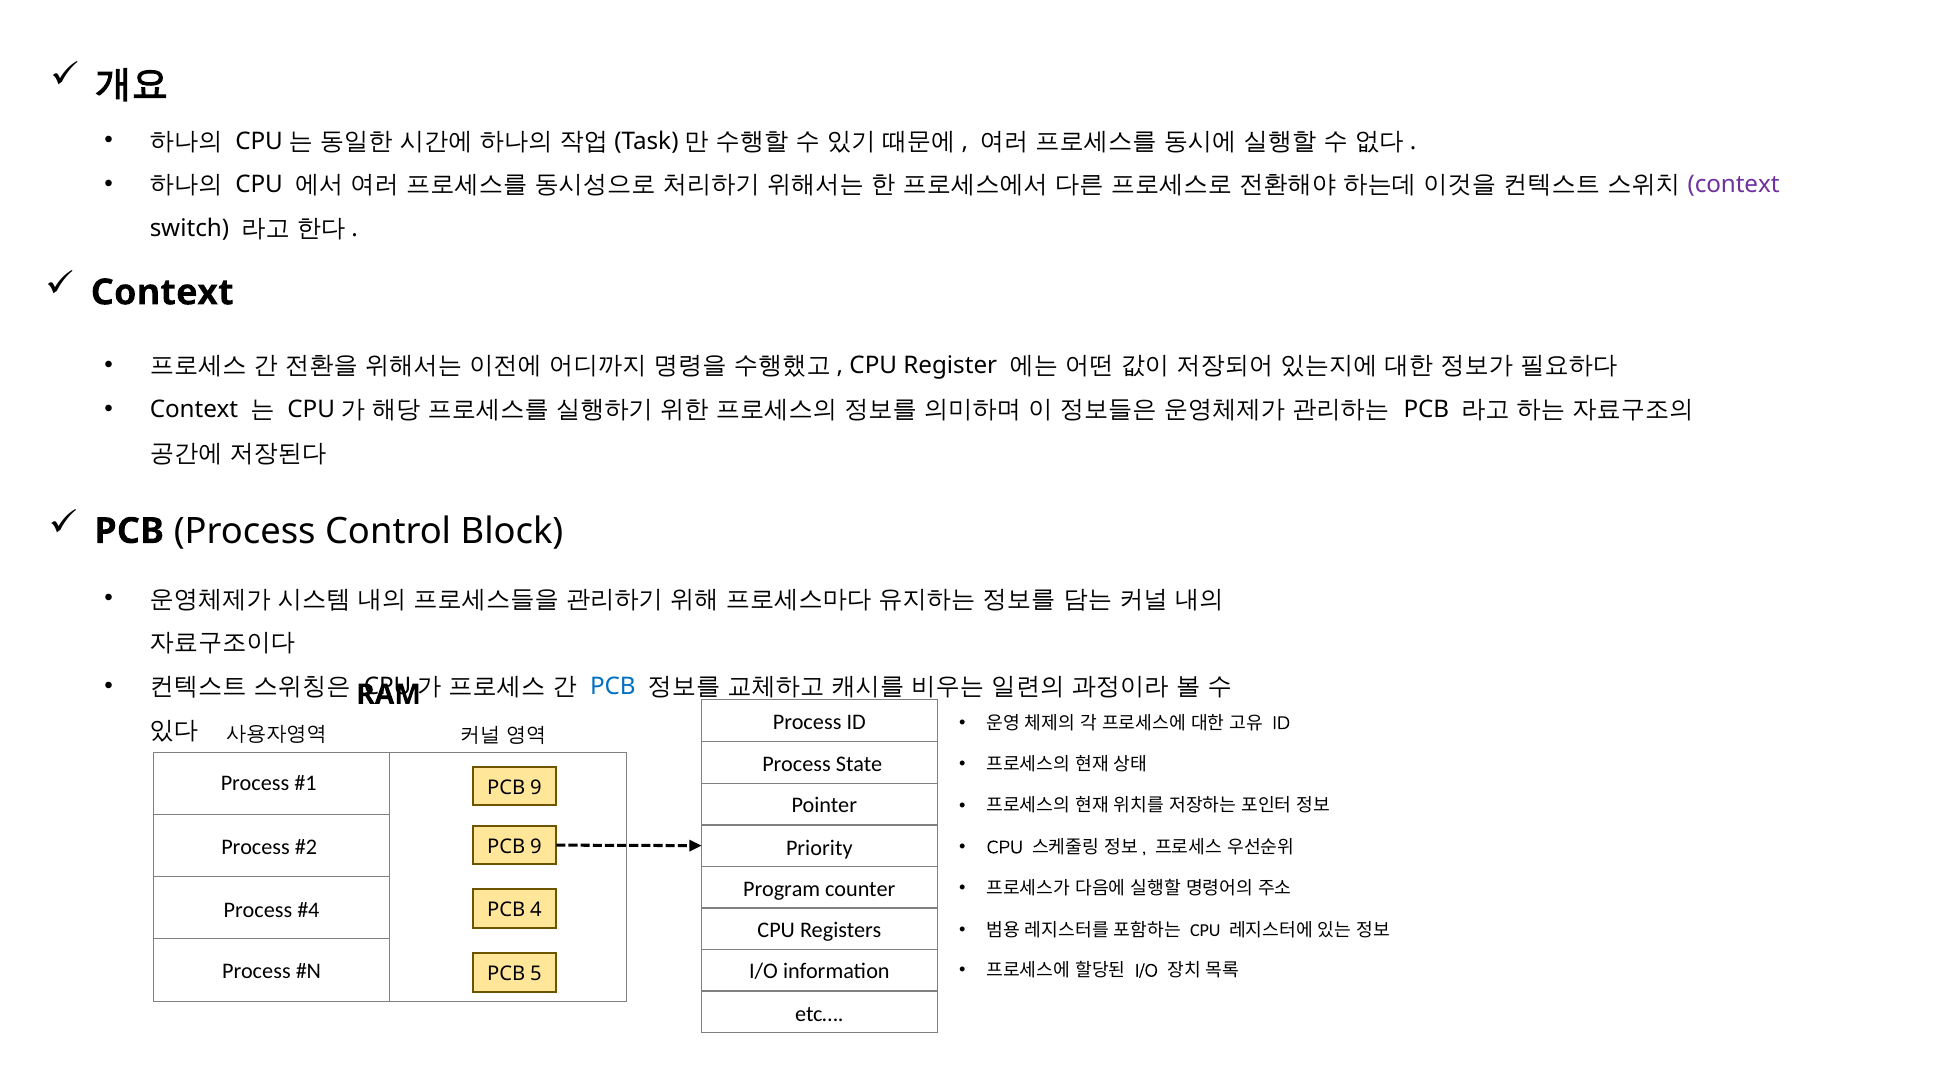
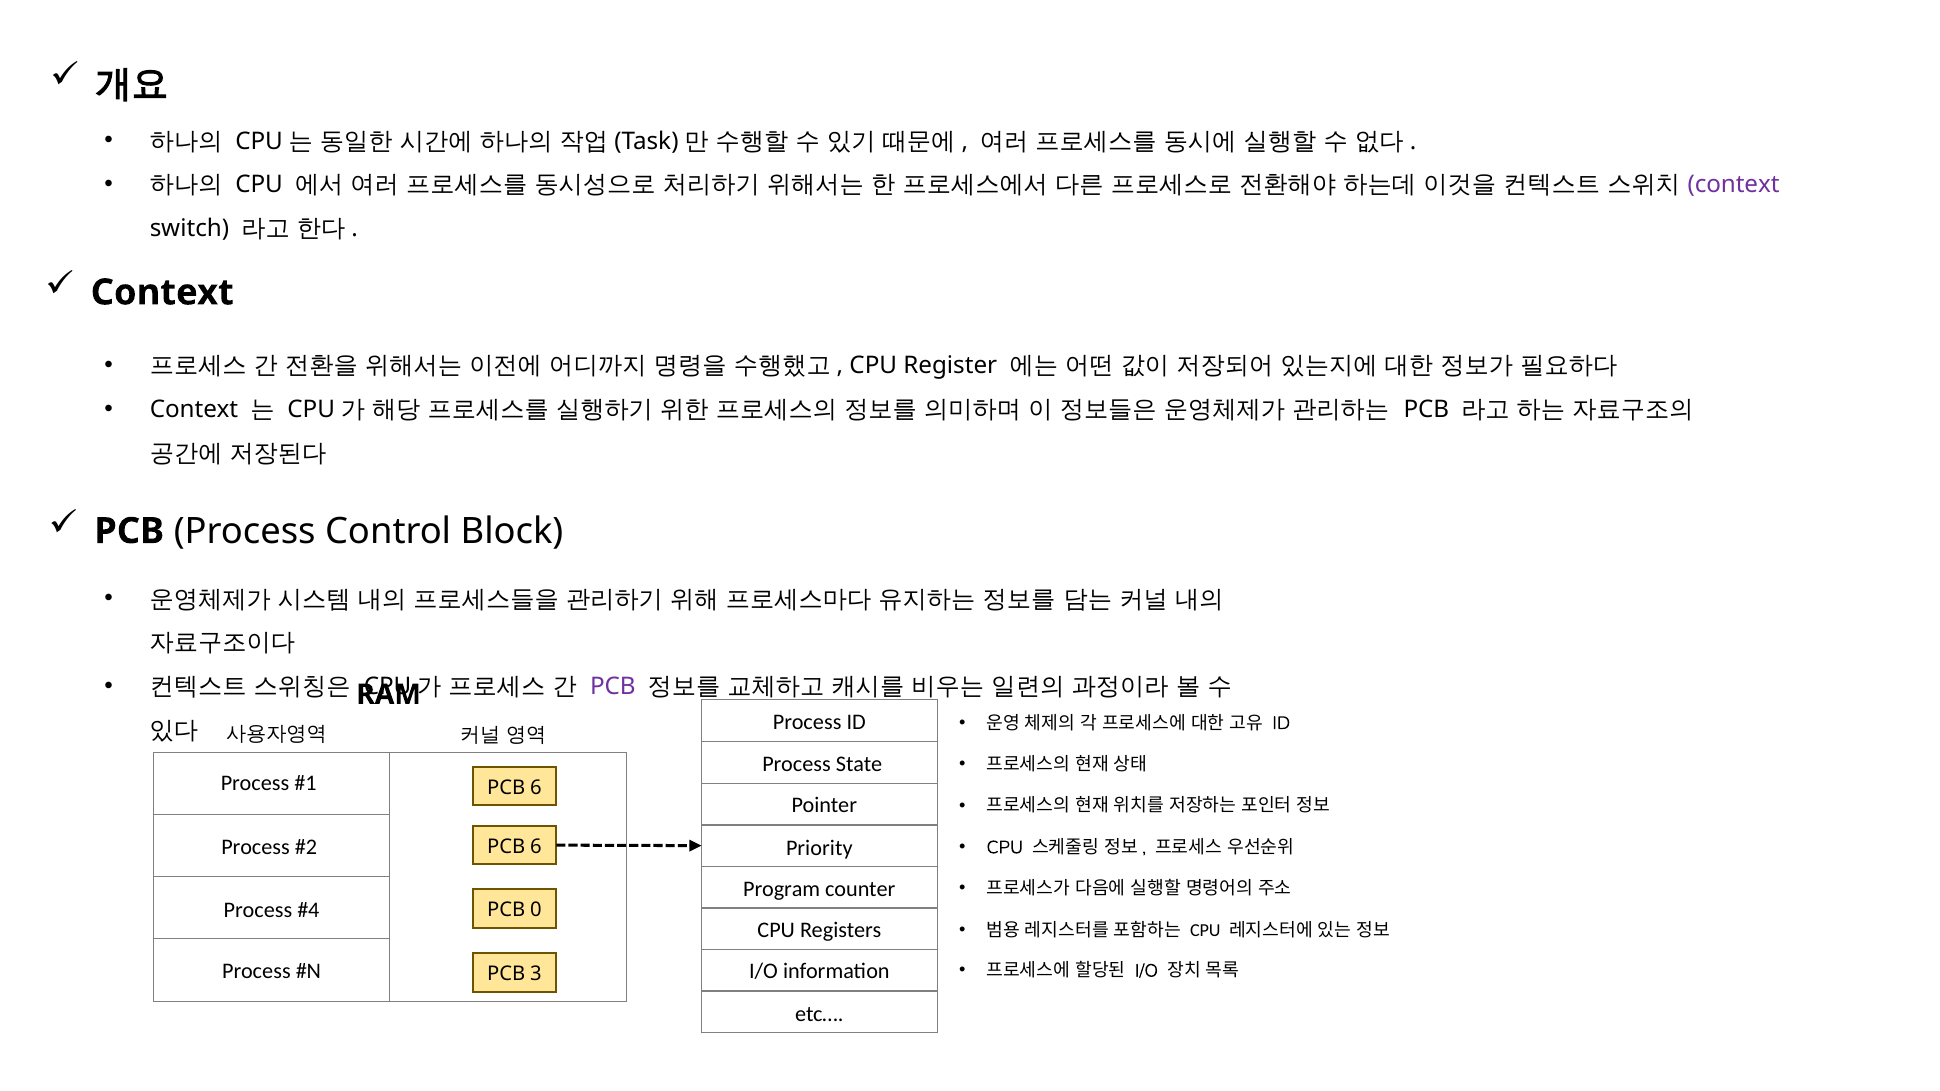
PCB at (613, 687) colour: blue -> purple
9 at (536, 788): 9 -> 6
9 at (536, 847): 9 -> 6
4: 4 -> 0
5: 5 -> 3
